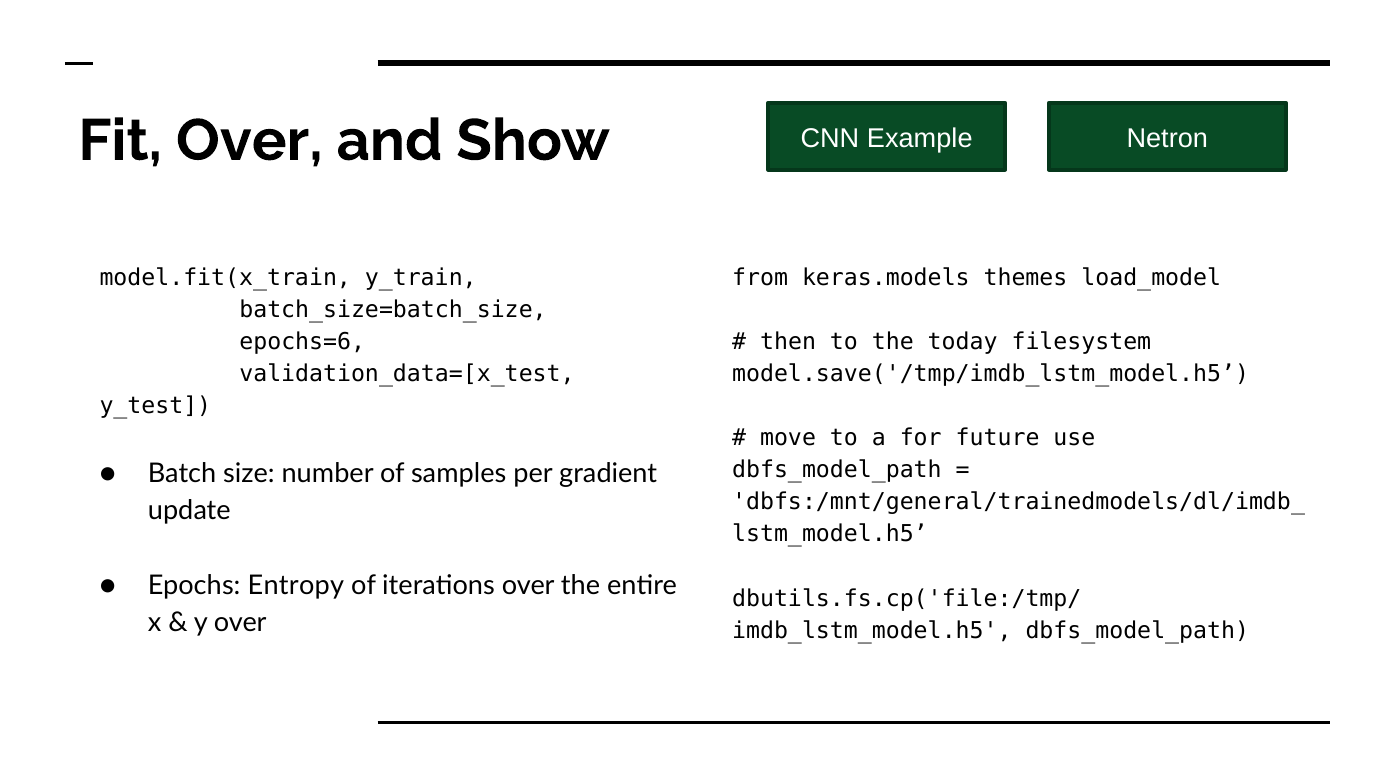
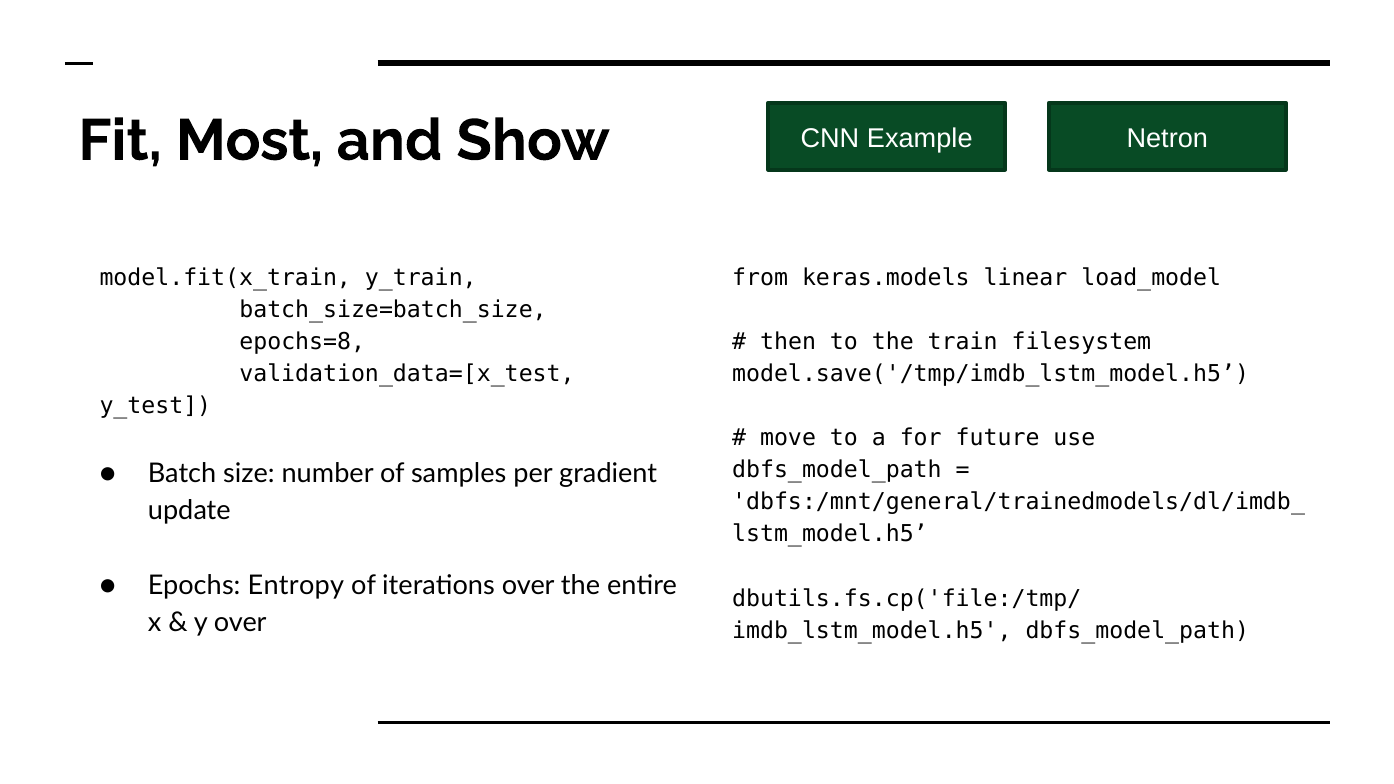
Fit Over: Over -> Most
themes: themes -> linear
epochs=6: epochs=6 -> epochs=8
today: today -> train
